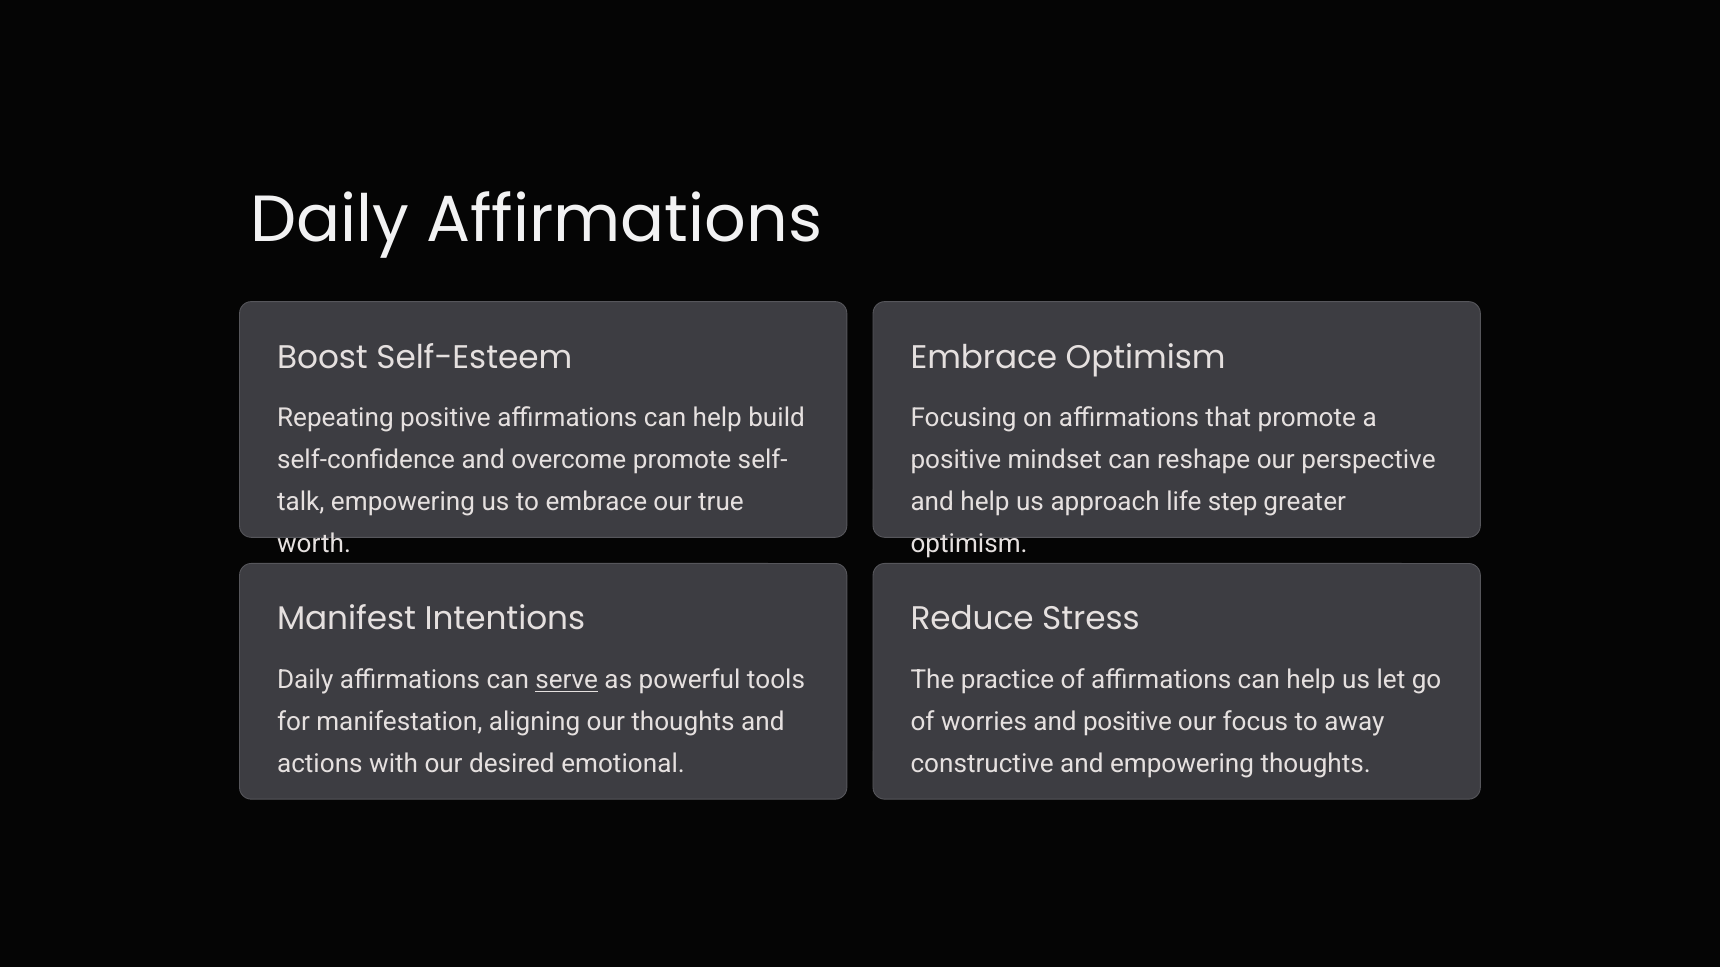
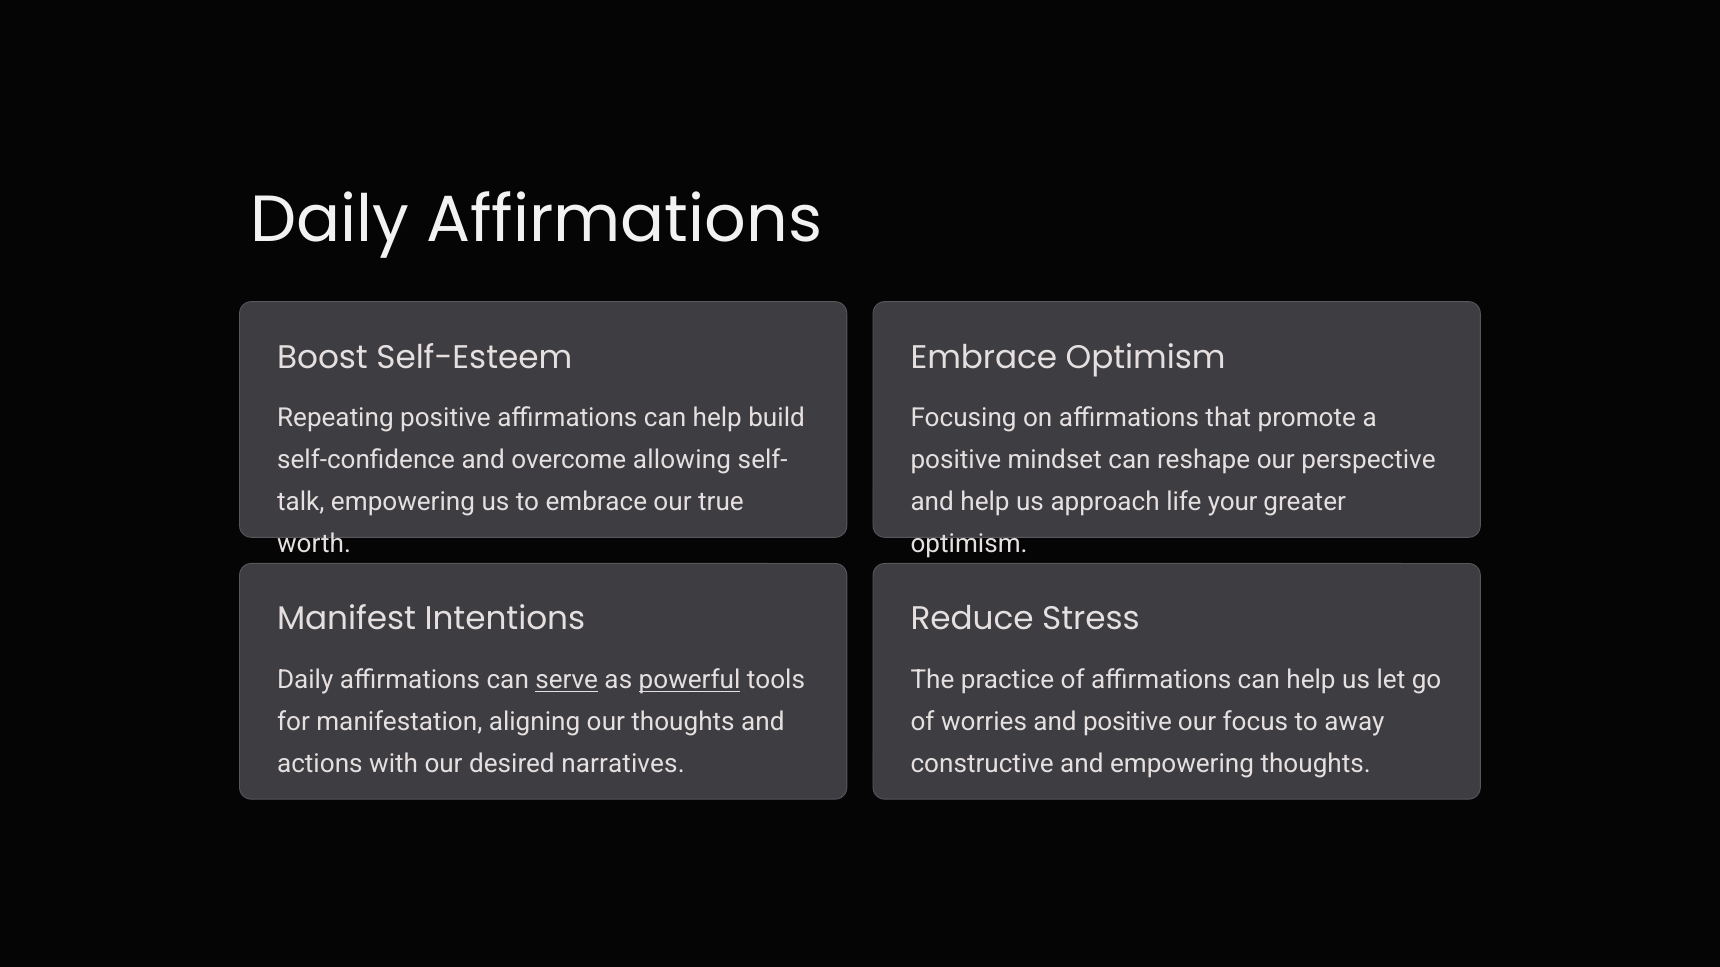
overcome promote: promote -> allowing
step: step -> your
powerful underline: none -> present
emotional: emotional -> narratives
